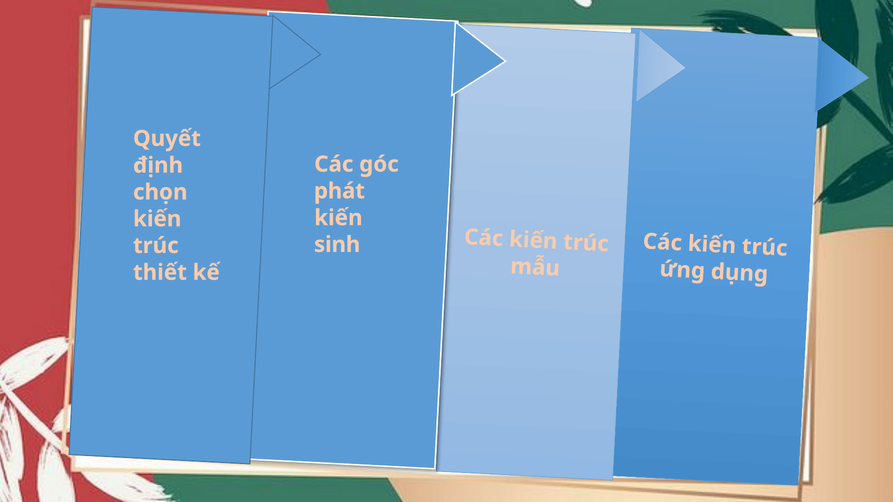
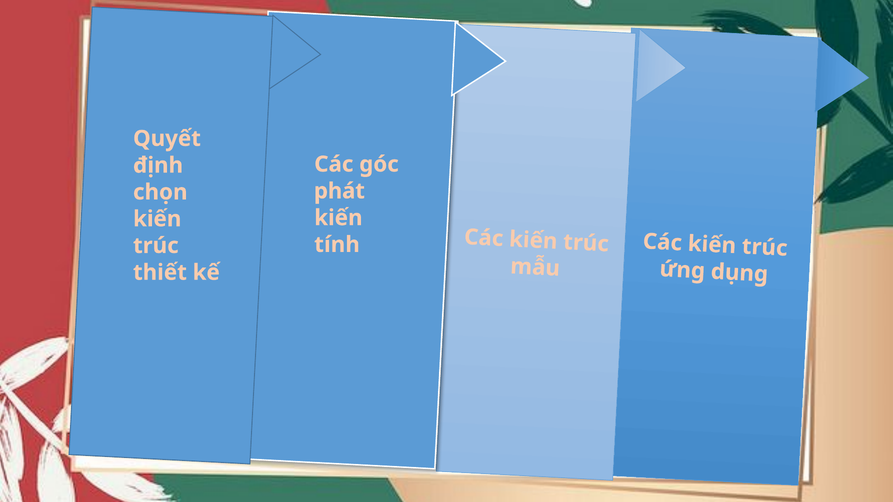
sinh: sinh -> tính
